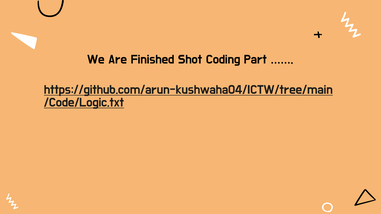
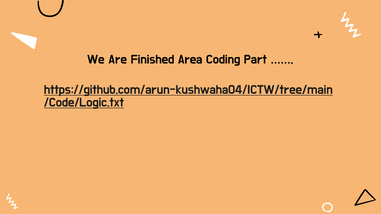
Shot: Shot -> Area
